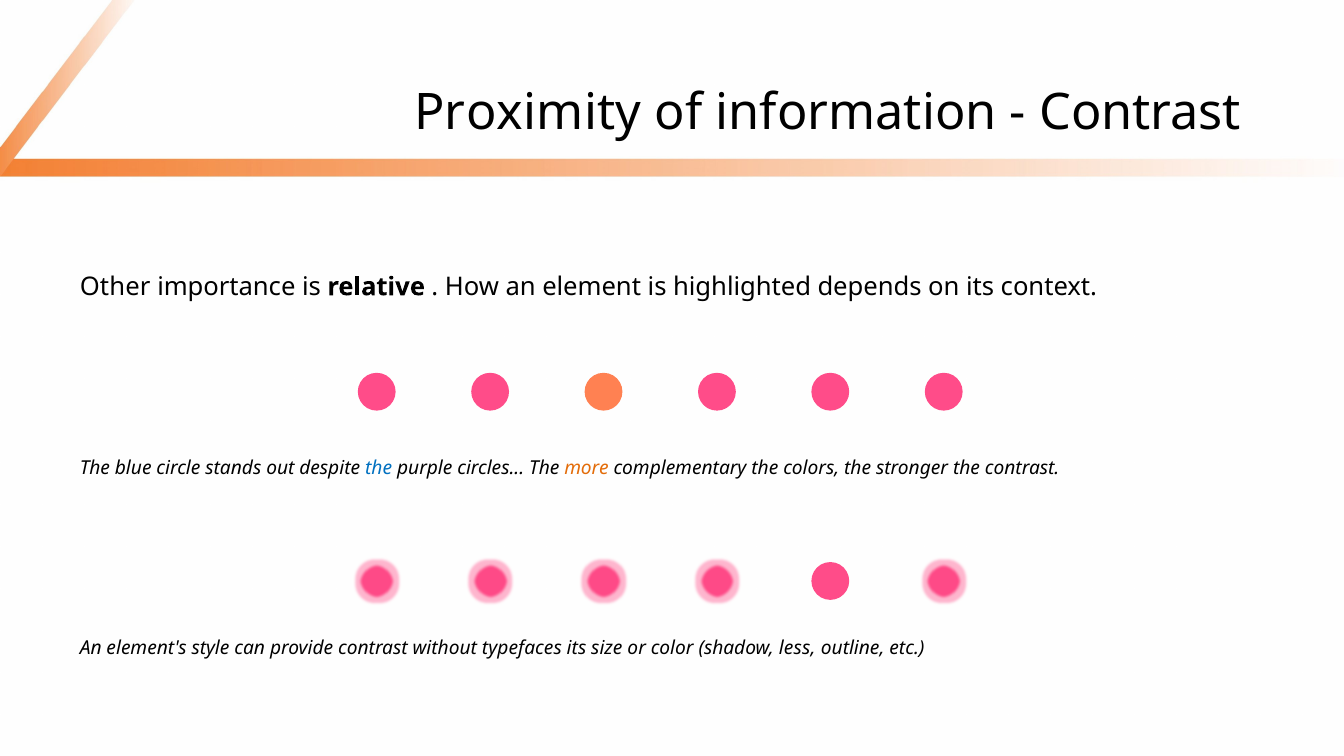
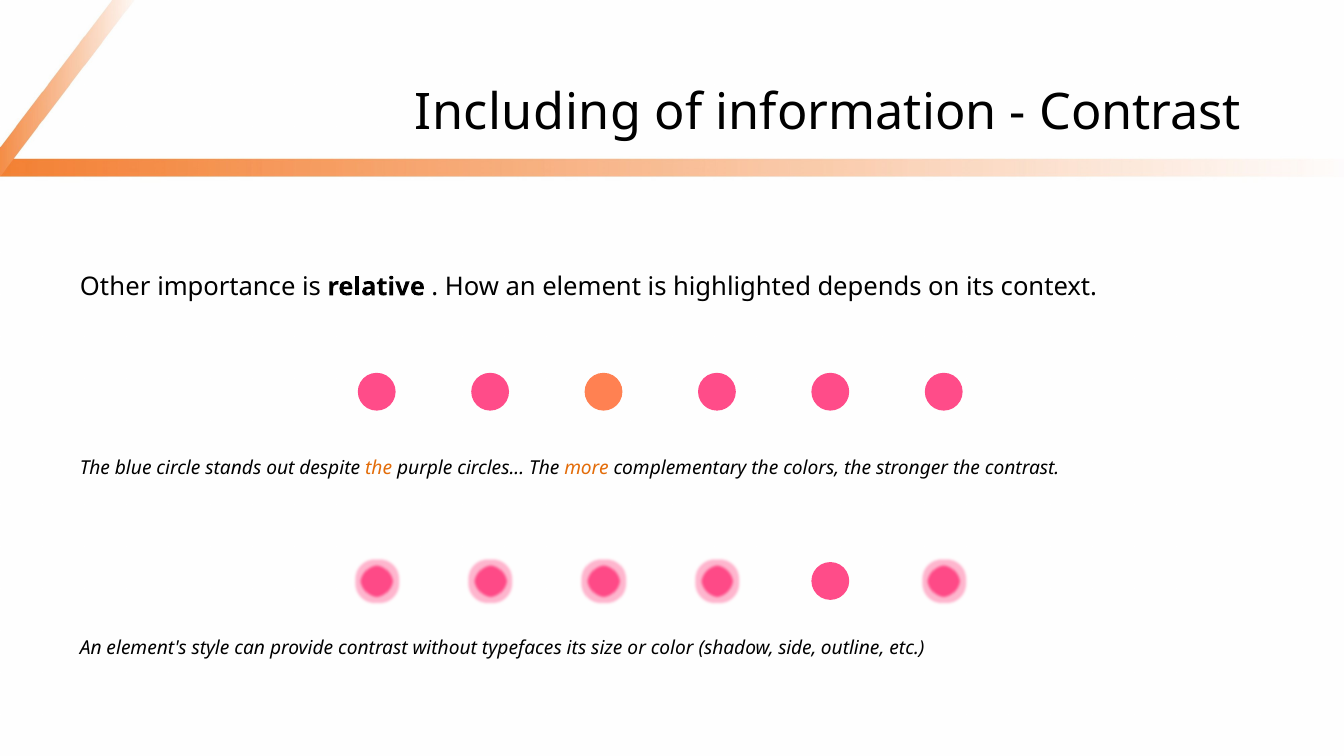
Proximity: Proximity -> Including
the at (379, 468) colour: blue -> orange
less: less -> side
